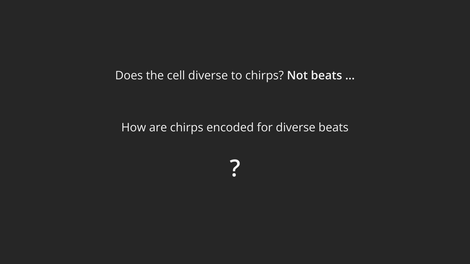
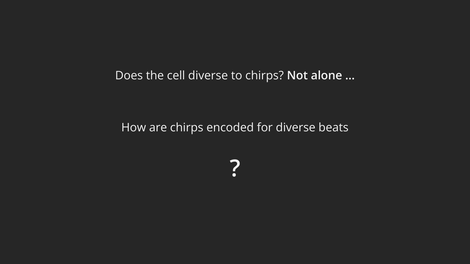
Not beats: beats -> alone
